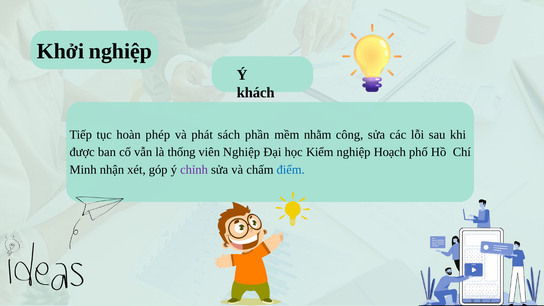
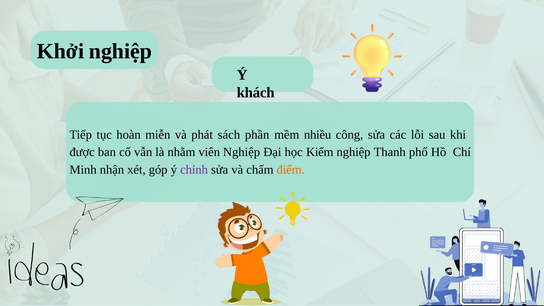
phép: phép -> miễn
nhằm: nhằm -> nhiều
thống: thống -> nhằm
Hoạch: Hoạch -> Thanh
điểm colour: blue -> orange
